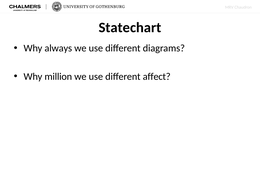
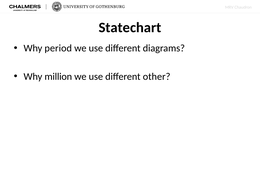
always: always -> period
affect: affect -> other
